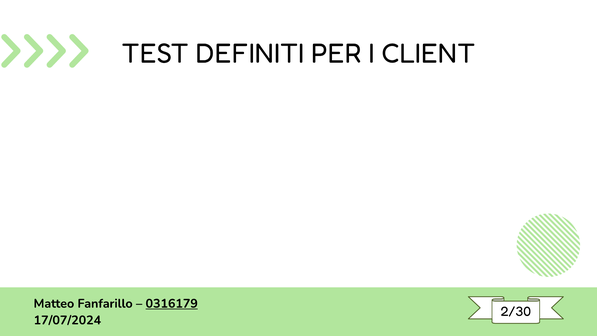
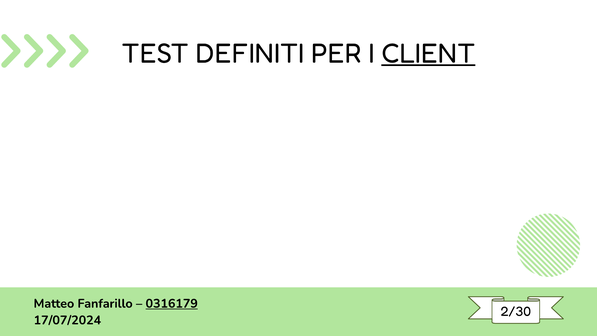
CLIENT underline: none -> present
